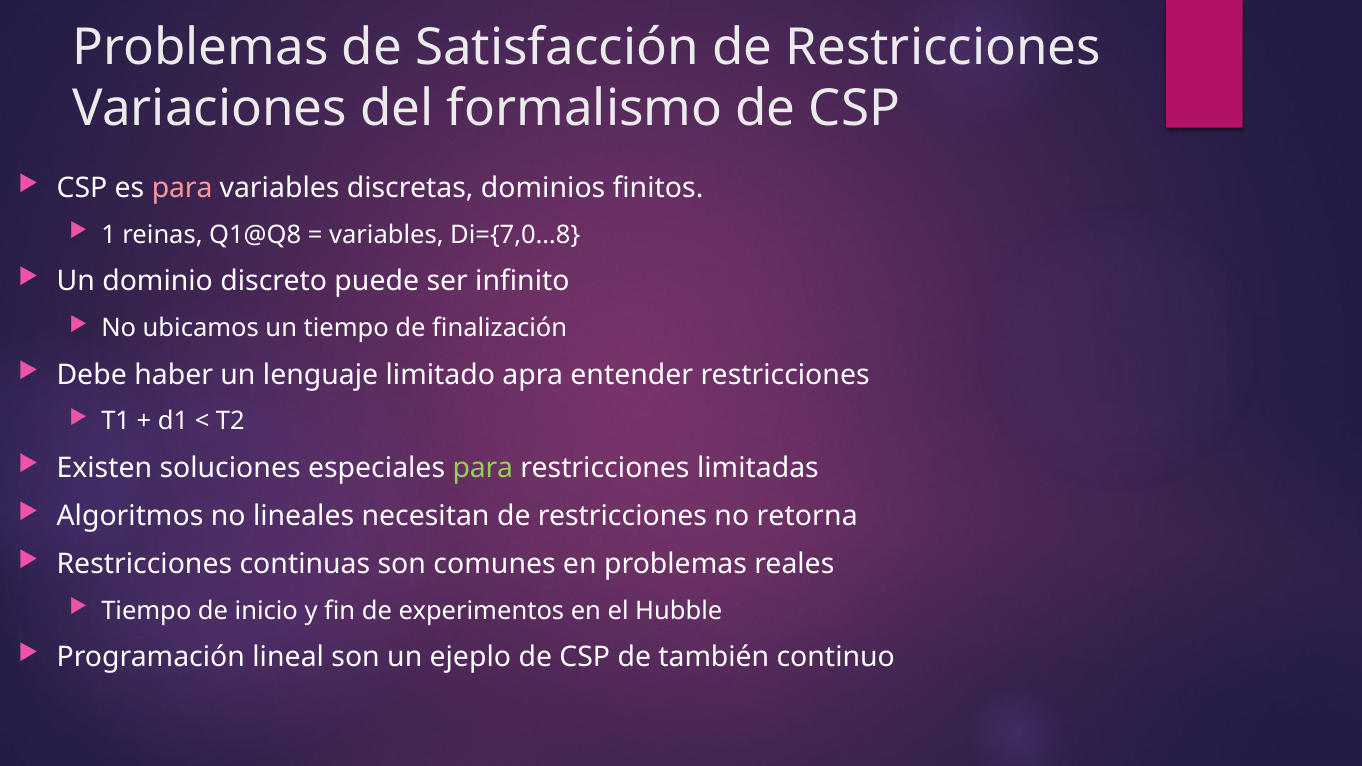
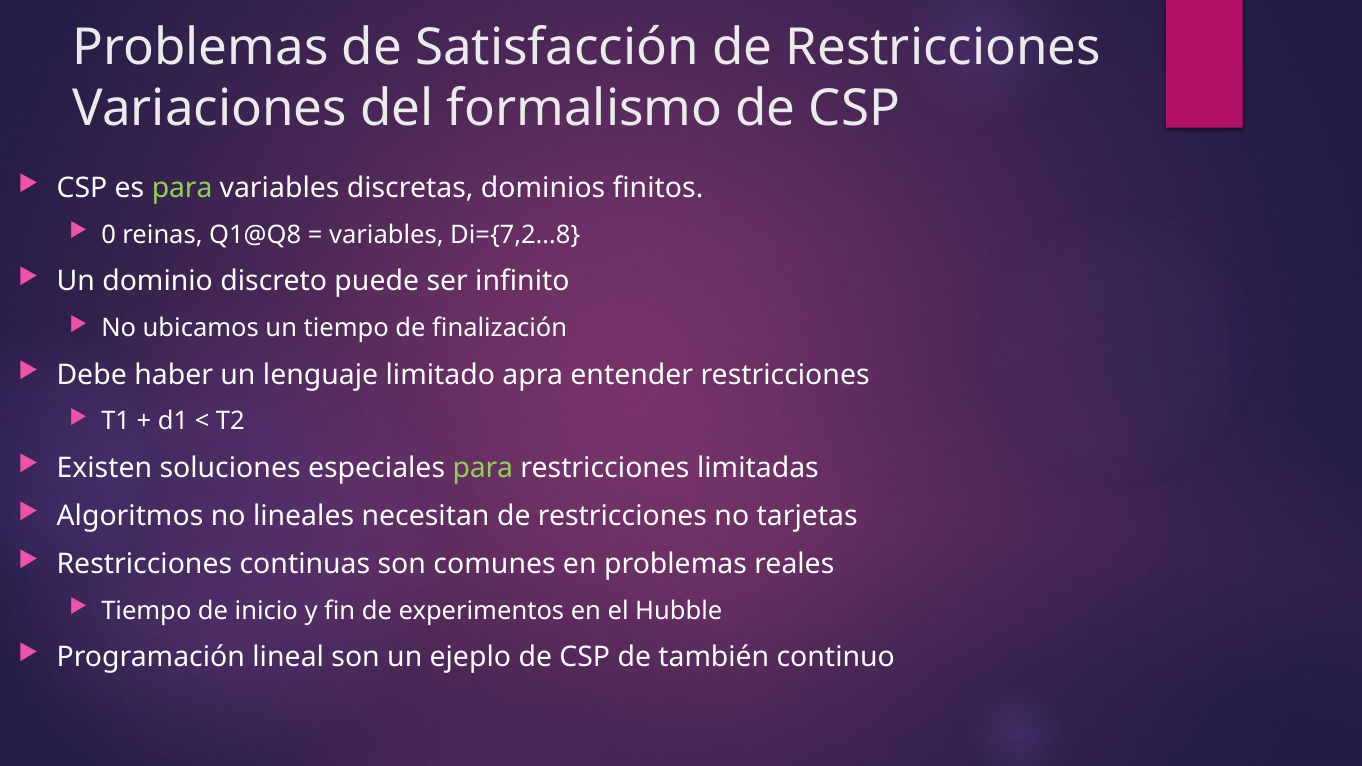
para at (182, 189) colour: pink -> light green
1: 1 -> 0
Di={7,0…8: Di={7,0…8 -> Di={7,2…8
retorna: retorna -> tarjetas
